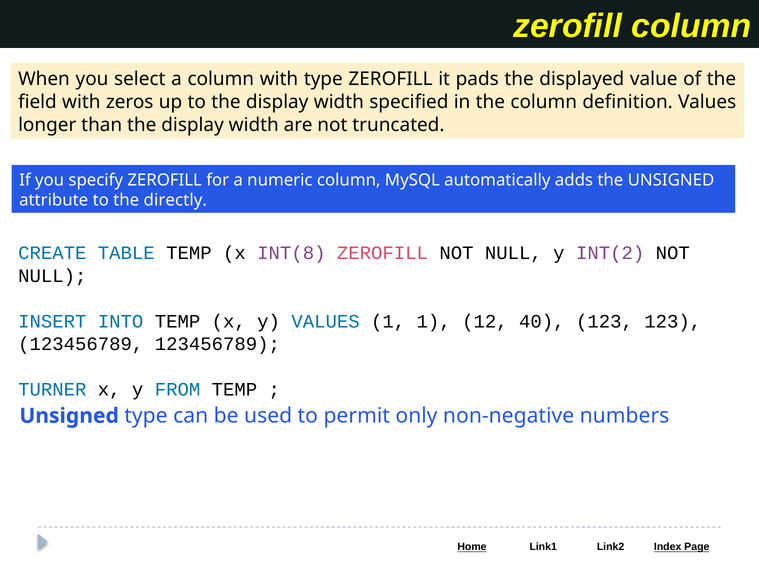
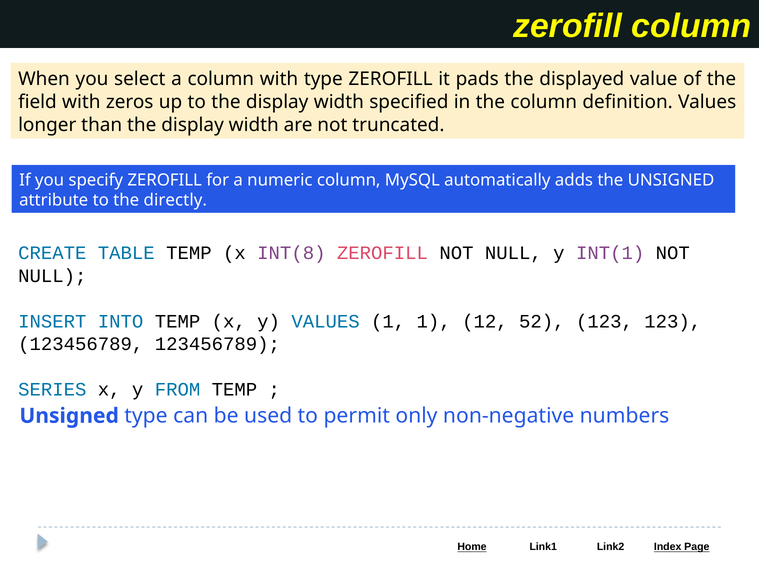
INT(2: INT(2 -> INT(1
40: 40 -> 52
TURNER: TURNER -> SERIES
